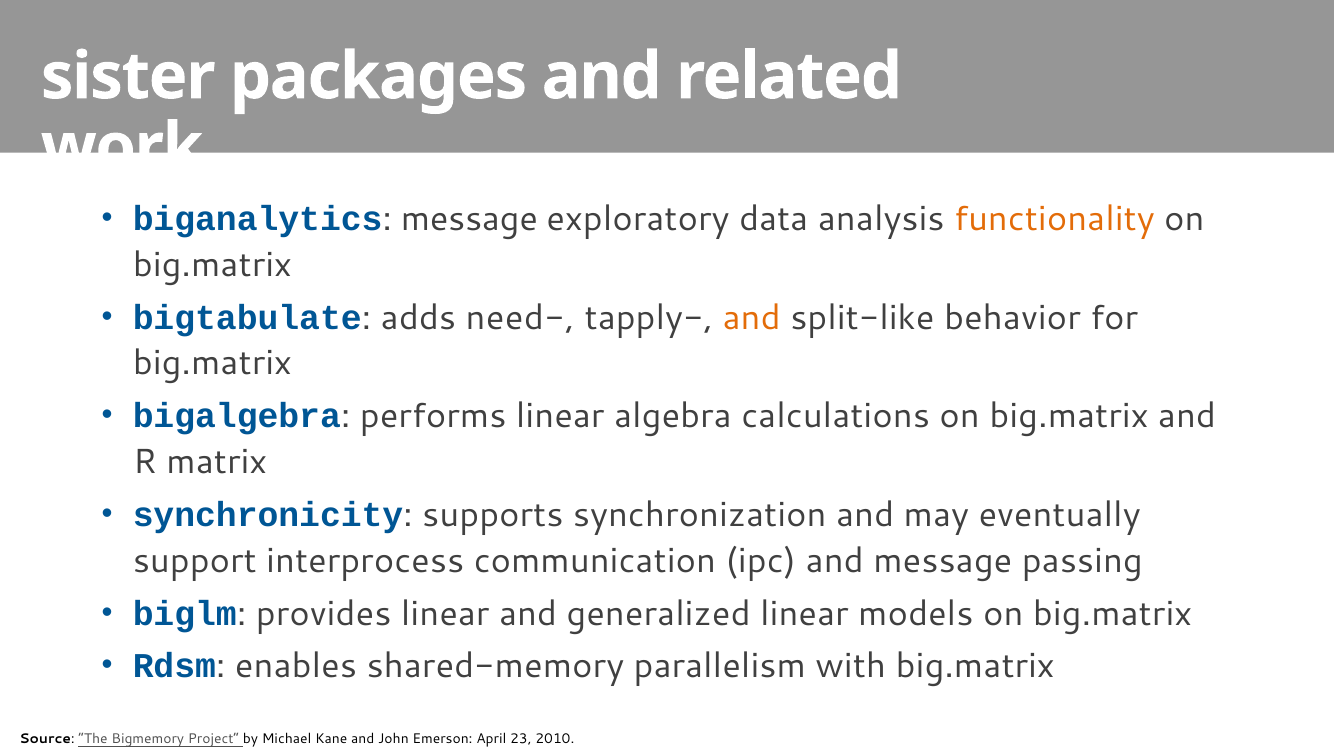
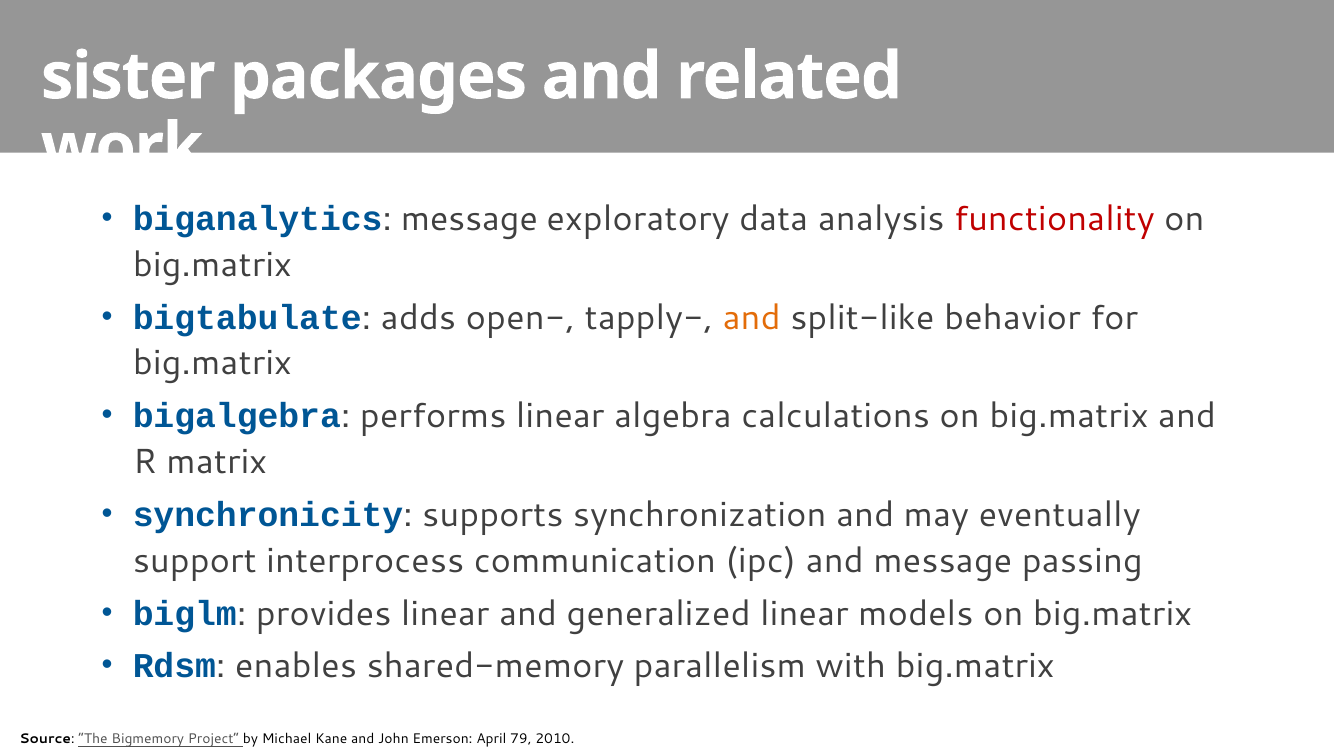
functionality colour: orange -> red
need-: need- -> open-
23: 23 -> 79
